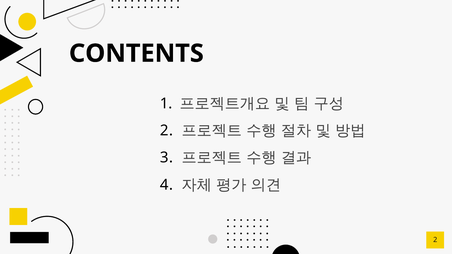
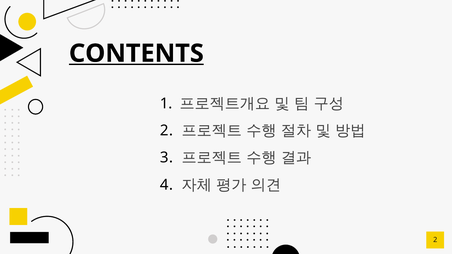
CONTENTS underline: none -> present
